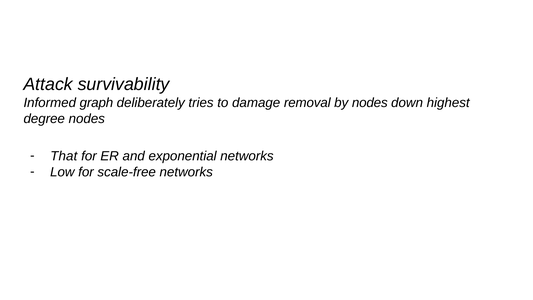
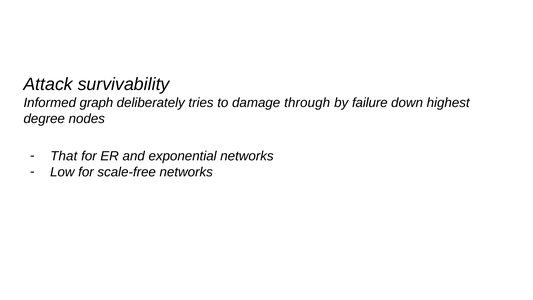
removal: removal -> through
by nodes: nodes -> failure
